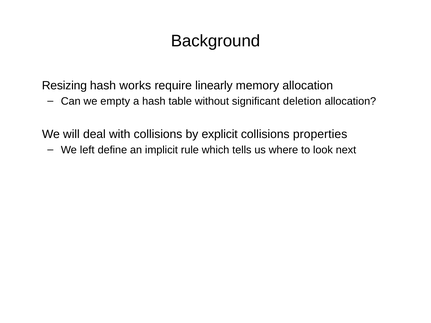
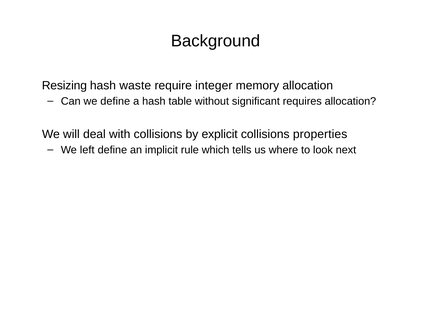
works: works -> waste
linearly: linearly -> integer
we empty: empty -> define
deletion: deletion -> requires
